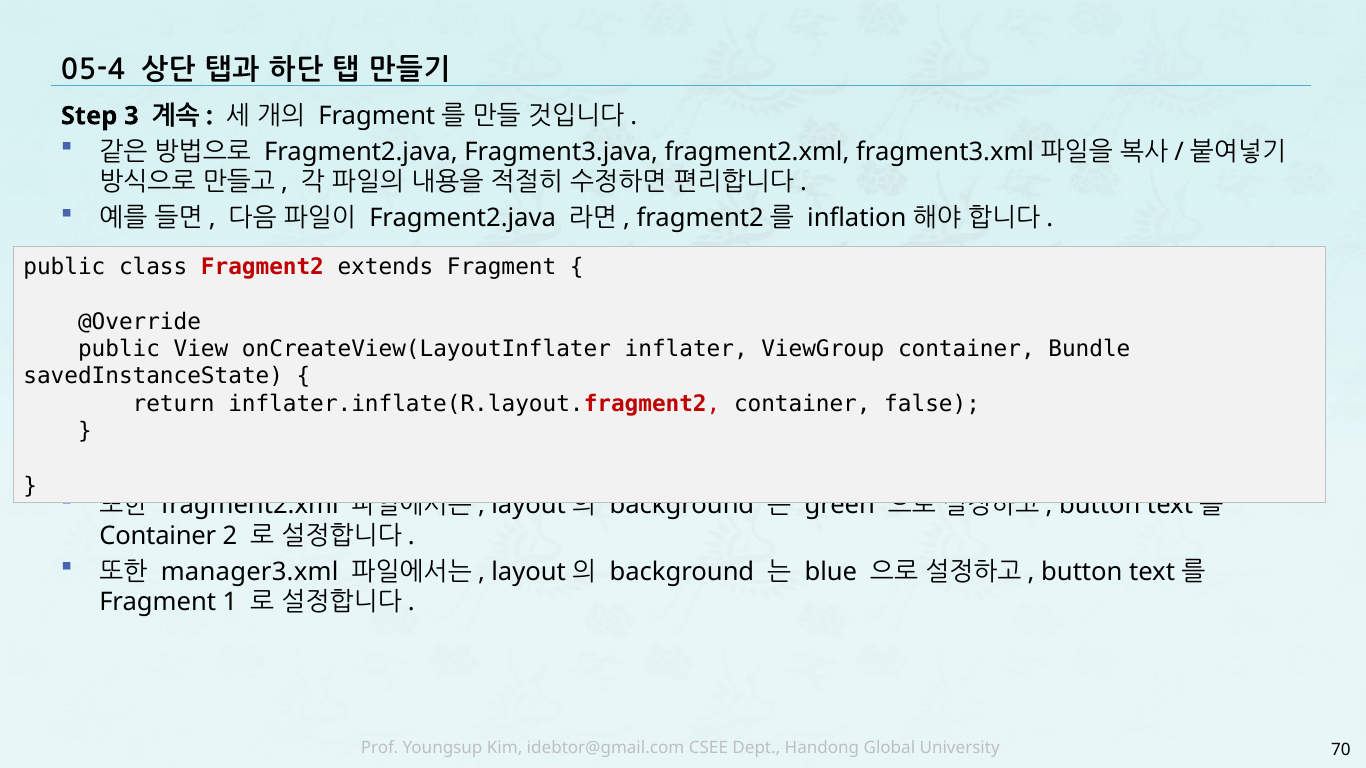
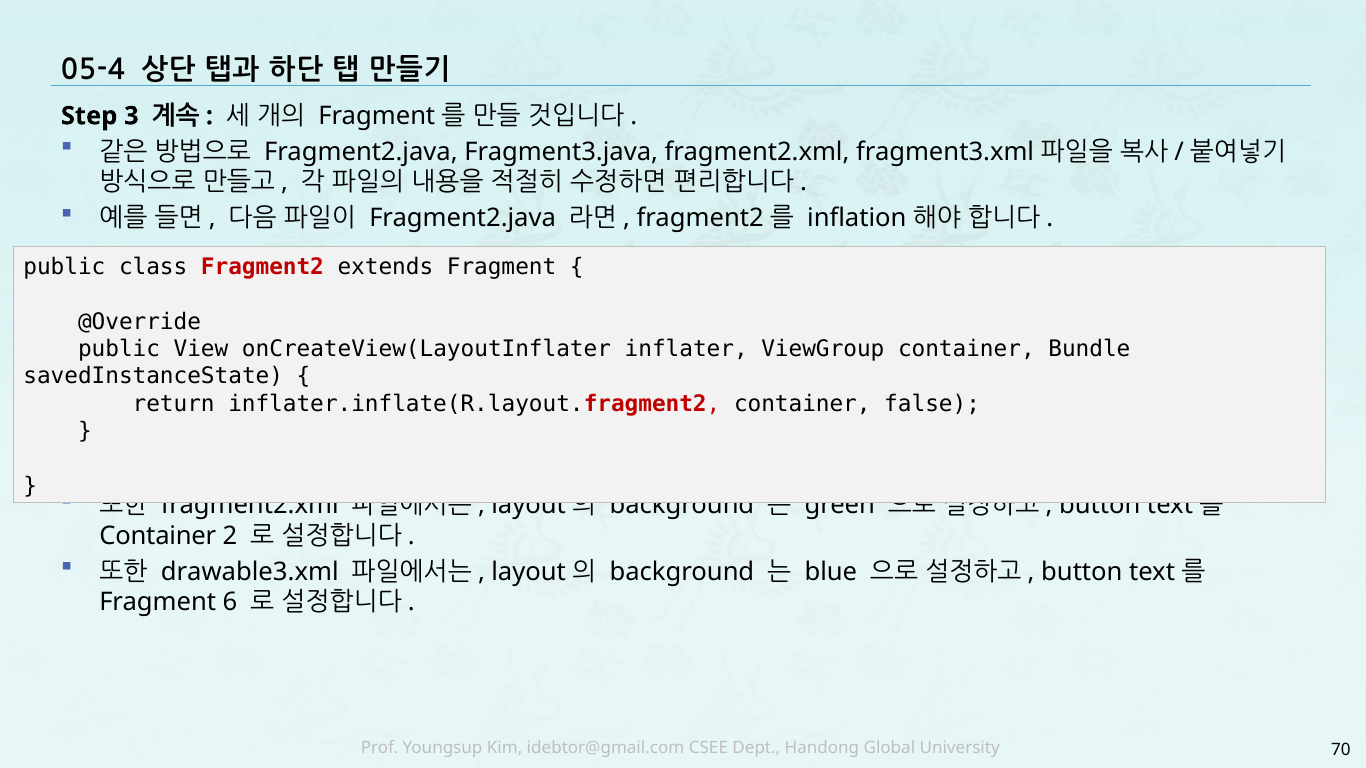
manager3.xml: manager3.xml -> drawable3.xml
1: 1 -> 6
